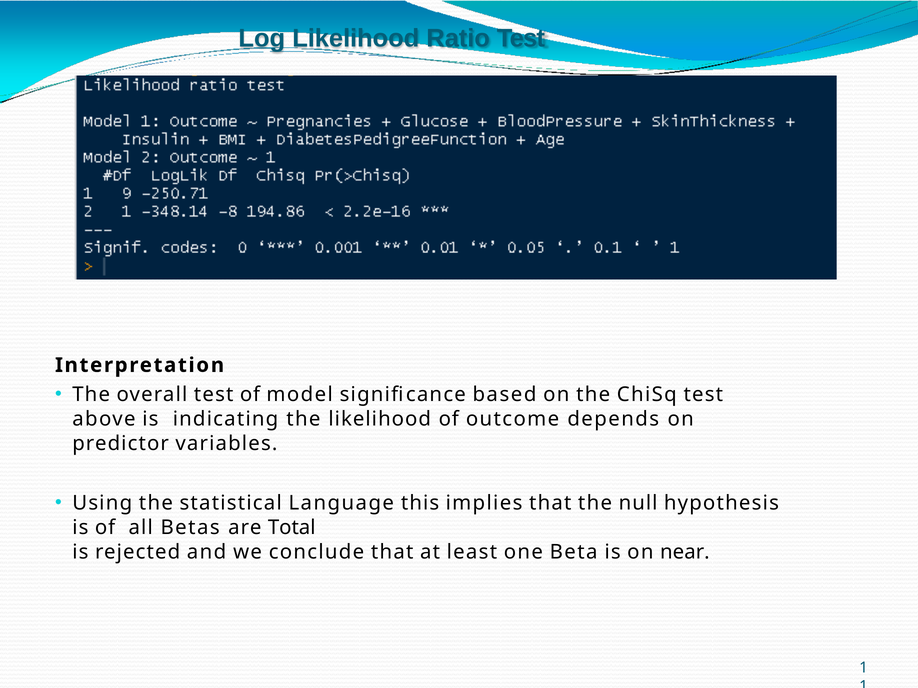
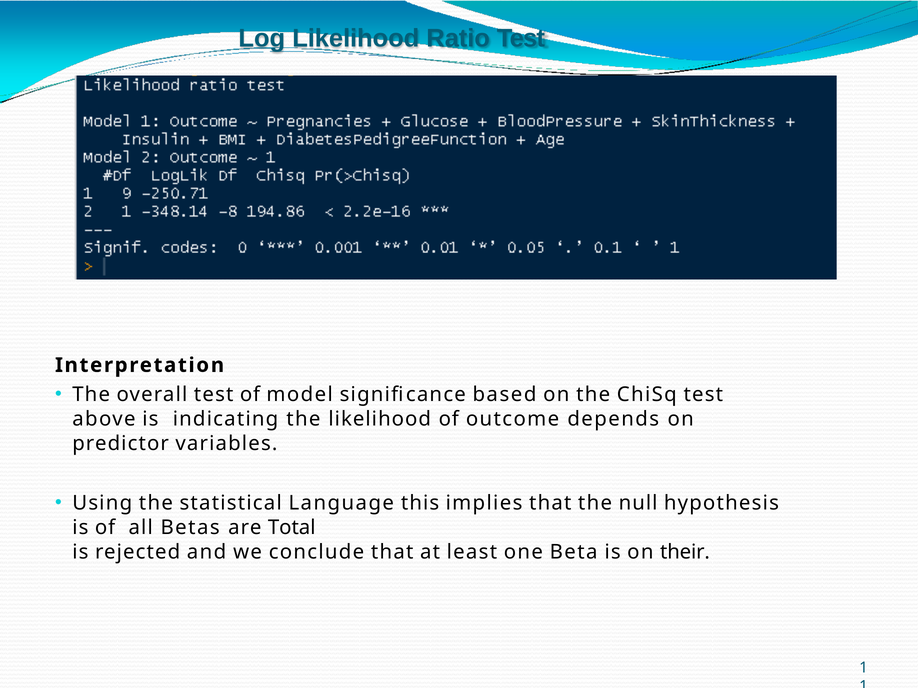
near: near -> their
